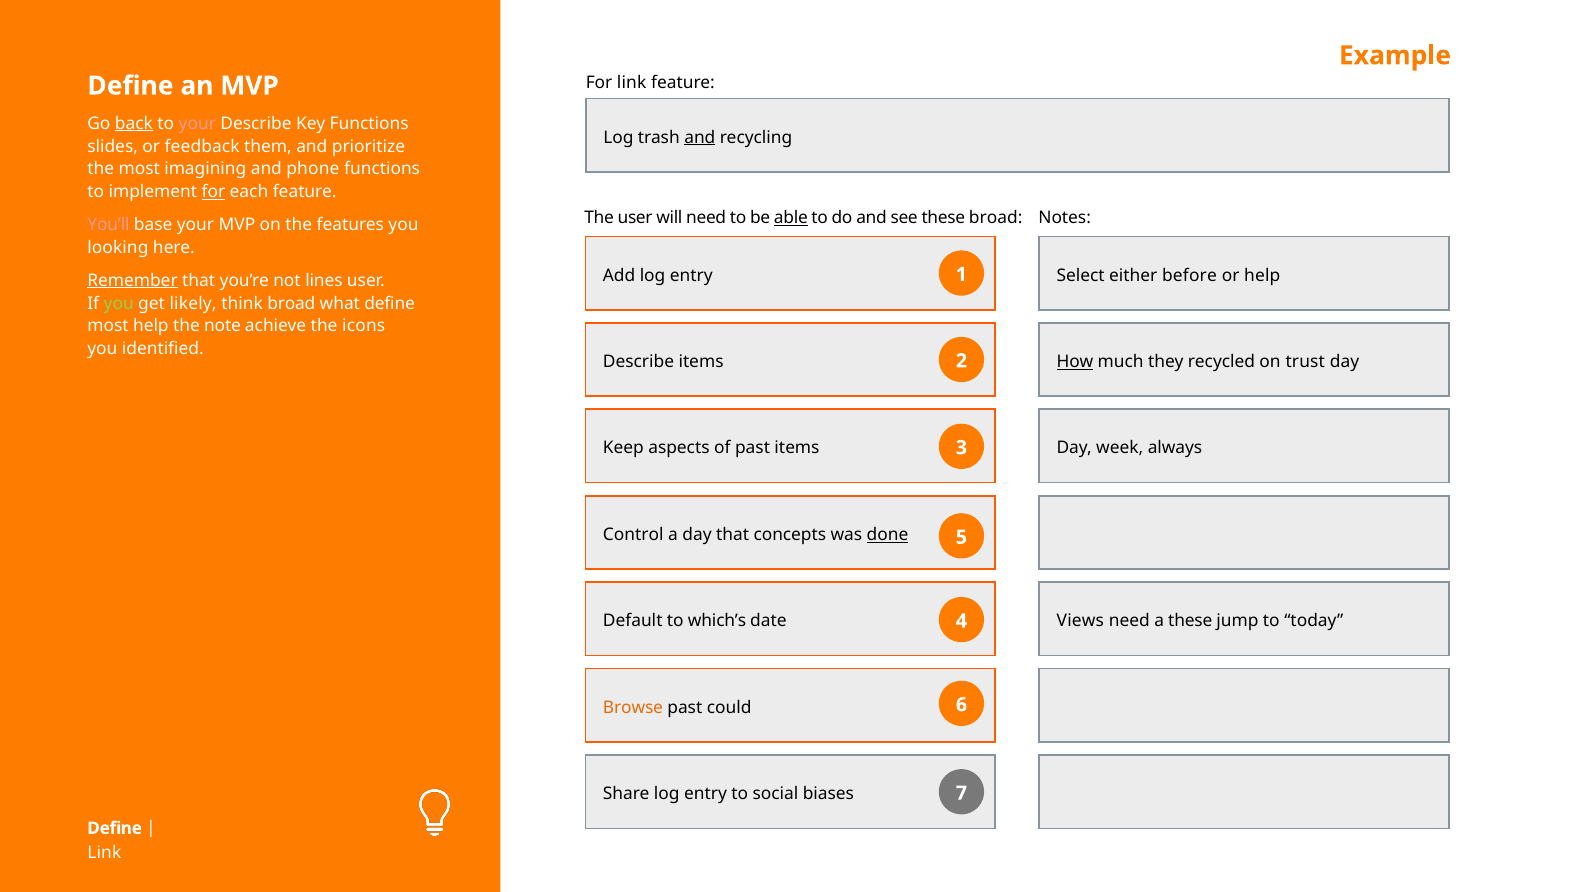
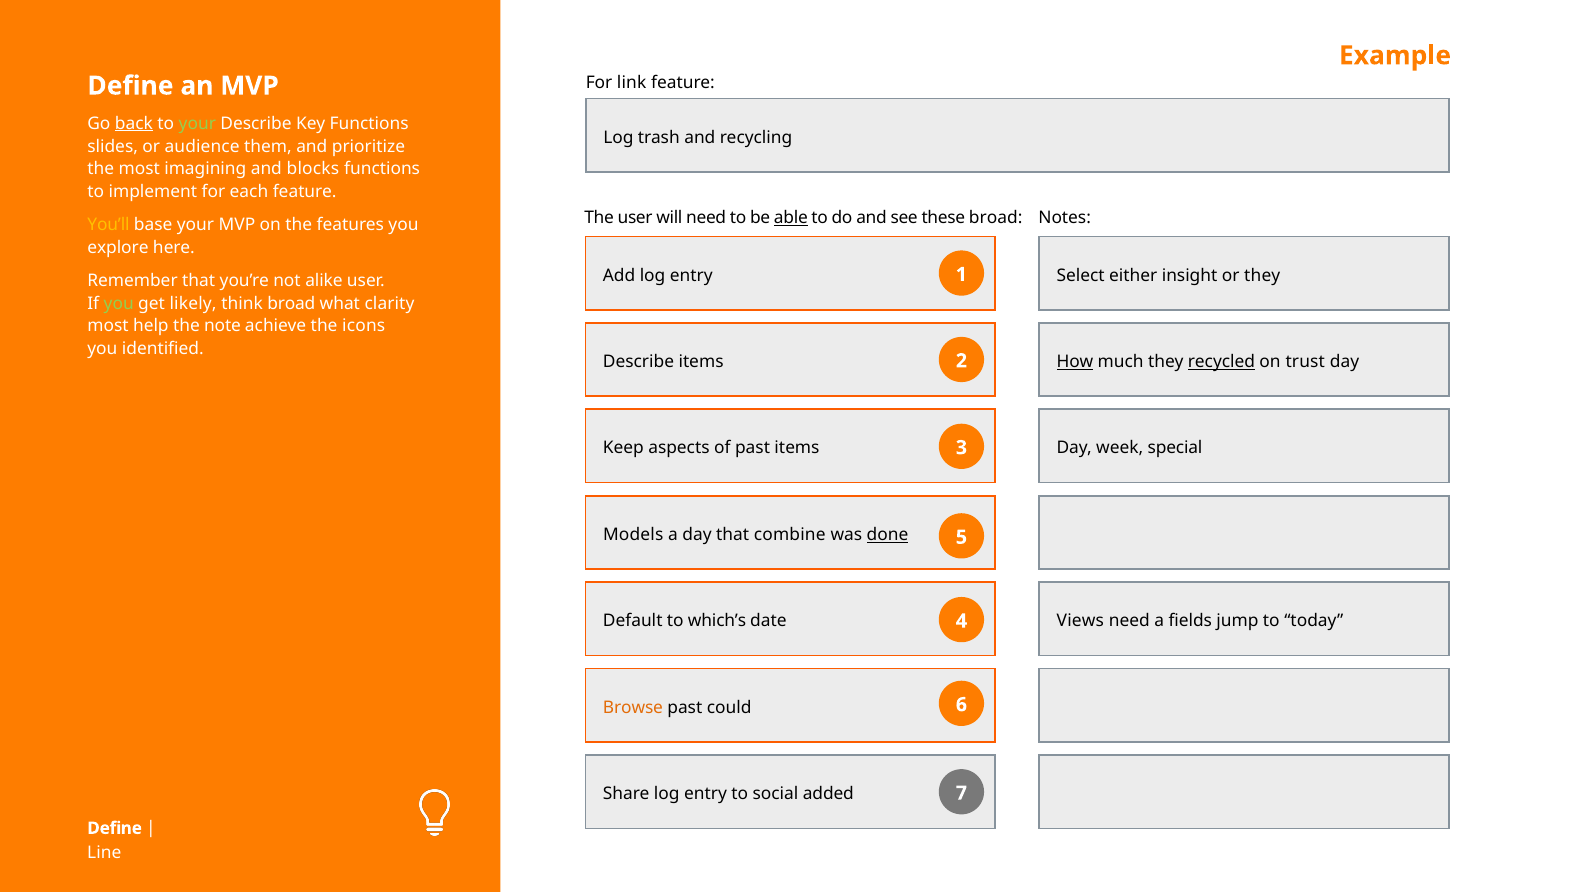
your at (197, 123) colour: pink -> light green
and at (700, 137) underline: present -> none
feedback: feedback -> audience
phone: phone -> blocks
for at (213, 192) underline: present -> none
You’ll colour: pink -> yellow
looking: looking -> explore
before: before -> insight
or help: help -> they
Remember underline: present -> none
lines: lines -> alike
what define: define -> clarity
recycled underline: none -> present
always: always -> special
Control: Control -> Models
concepts: concepts -> combine
a these: these -> fields
biases: biases -> added
Link at (104, 853): Link -> Line
